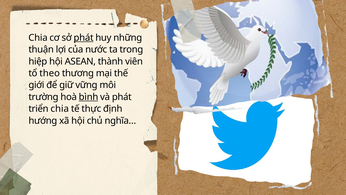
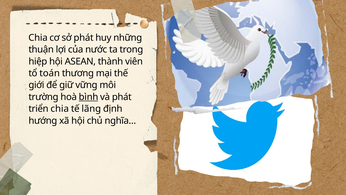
phát at (84, 38) underline: present -> none
theo: theo -> toán
thực: thực -> lãng
